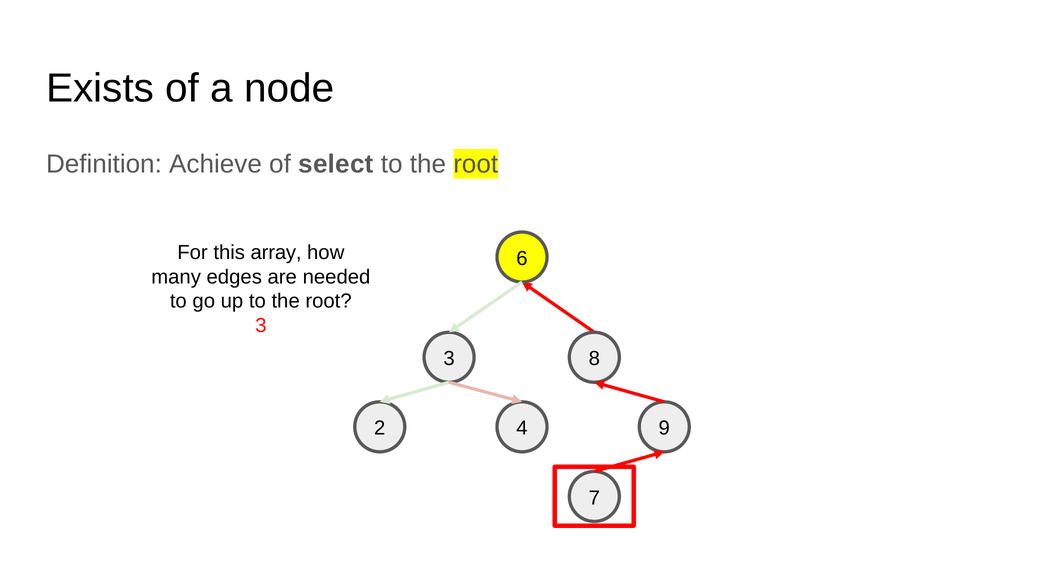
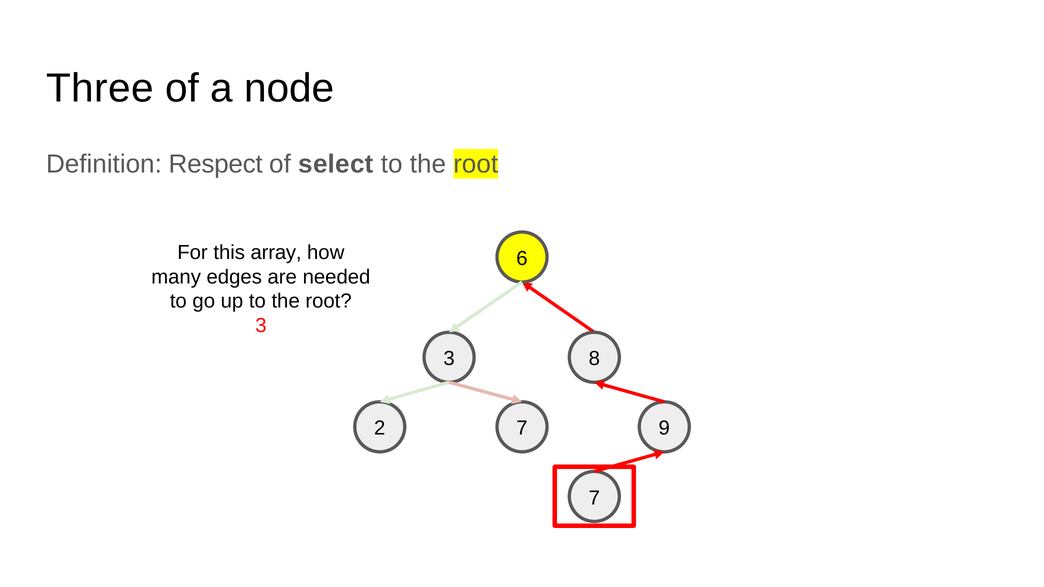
Exists: Exists -> Three
Achieve: Achieve -> Respect
2 4: 4 -> 7
